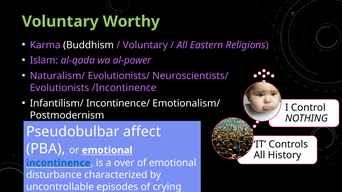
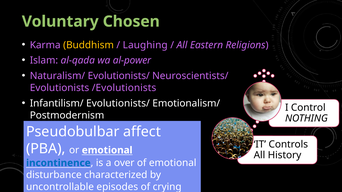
Worthy: Worthy -> Chosen
Buddhism colour: white -> yellow
Voluntary at (145, 45): Voluntary -> Laughing
/Incontinence: /Incontinence -> /Evolutionists
Infantilism/ Incontinence/: Incontinence/ -> Evolutionists/
